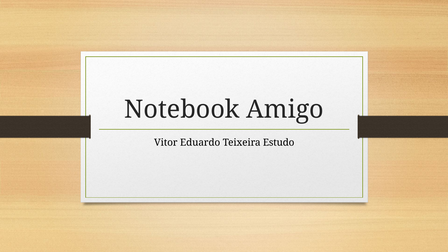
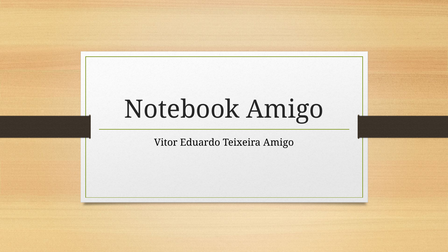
Teixeira Estudo: Estudo -> Amigo
